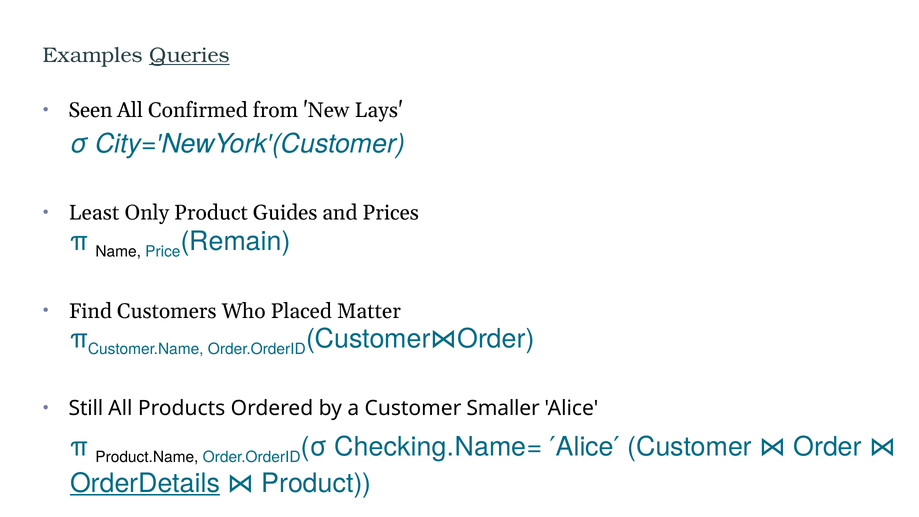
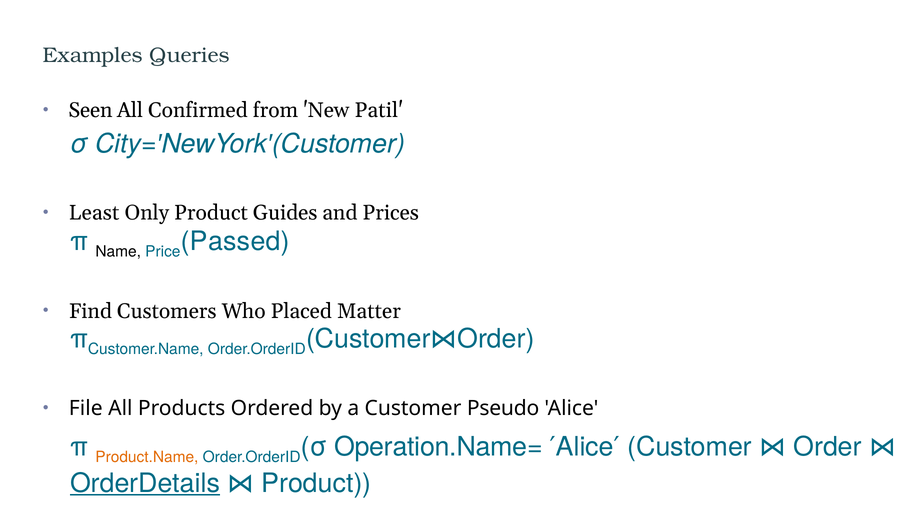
Queries underline: present -> none
Lays: Lays -> Patil
Remain: Remain -> Passed
Still: Still -> File
Smaller: Smaller -> Pseudo
Product.Name colour: black -> orange
Checking.Name=: Checking.Name= -> Operation.Name=
